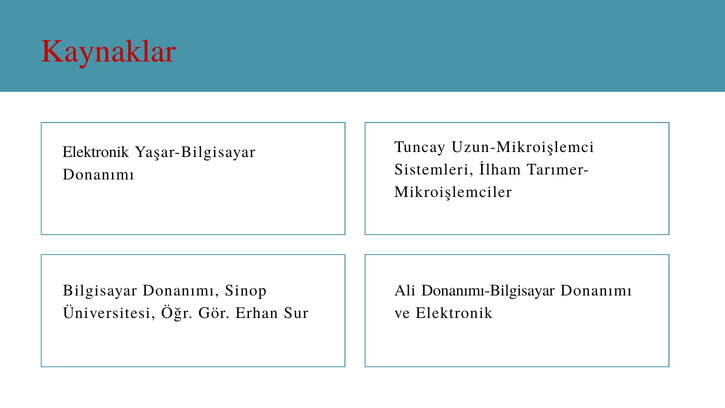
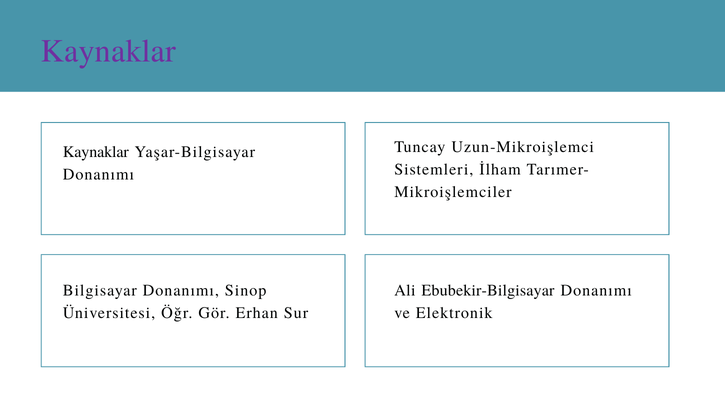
Kaynaklar at (108, 51) colour: red -> purple
Elektronik at (96, 152): Elektronik -> Kaynaklar
Donanımı-Bilgisayar: Donanımı-Bilgisayar -> Ebubekir-Bilgisayar
